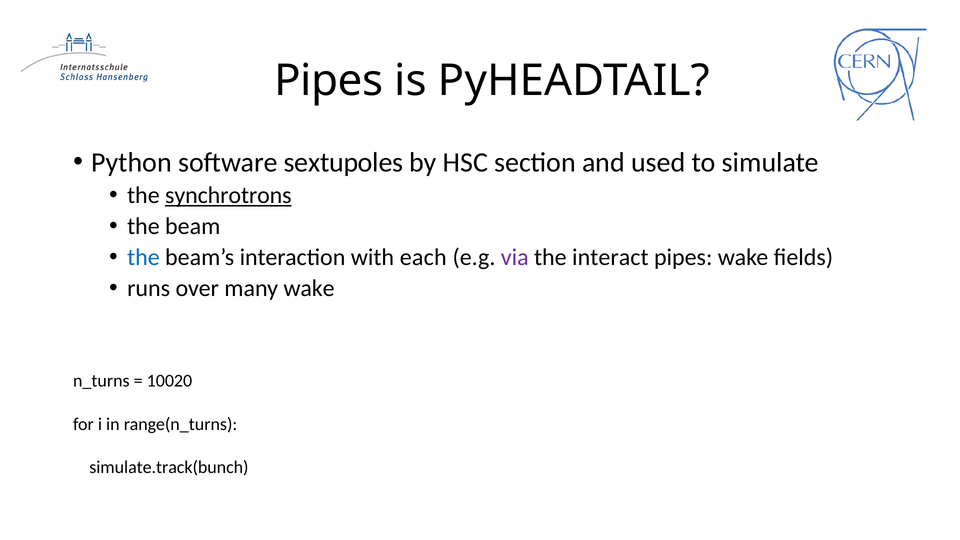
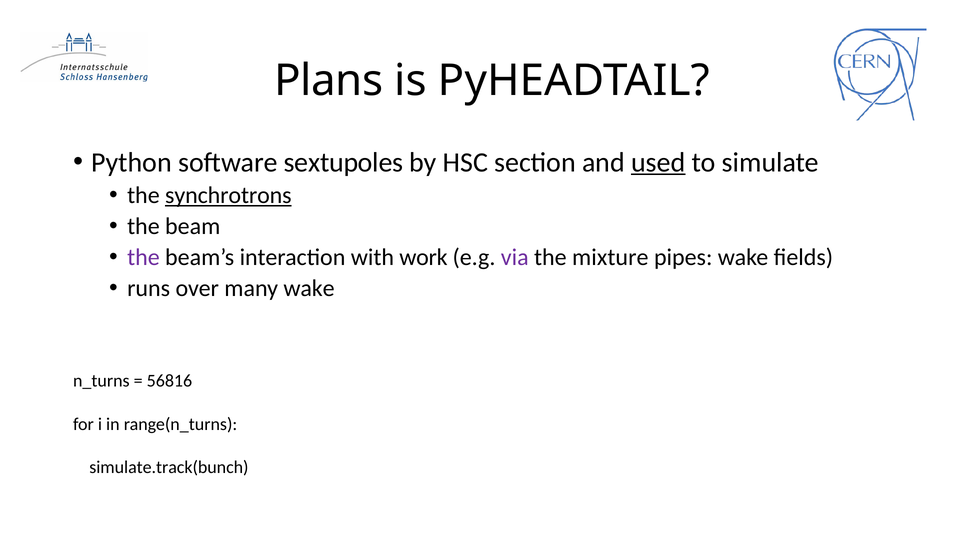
Pipes at (329, 81): Pipes -> Plans
used underline: none -> present
the at (143, 257) colour: blue -> purple
each: each -> work
interact: interact -> mixture
10020: 10020 -> 56816
